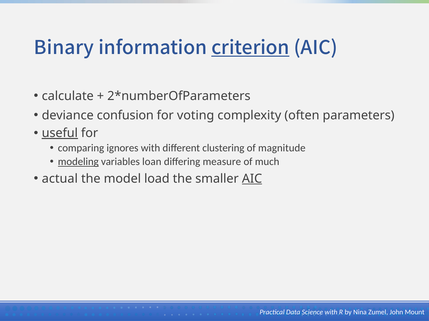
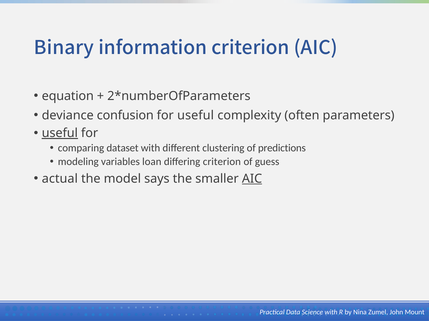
criterion at (250, 48) underline: present -> none
calculate: calculate -> equation
for voting: voting -> useful
ignores: ignores -> dataset
magnitude: magnitude -> predictions
modeling underline: present -> none
differing measure: measure -> criterion
much: much -> guess
load: load -> says
